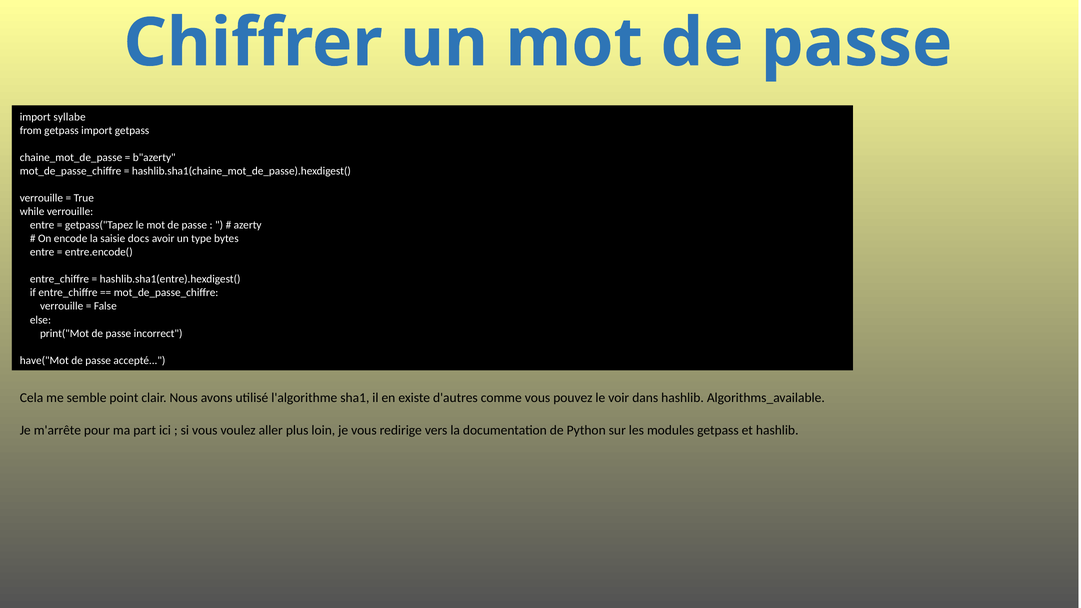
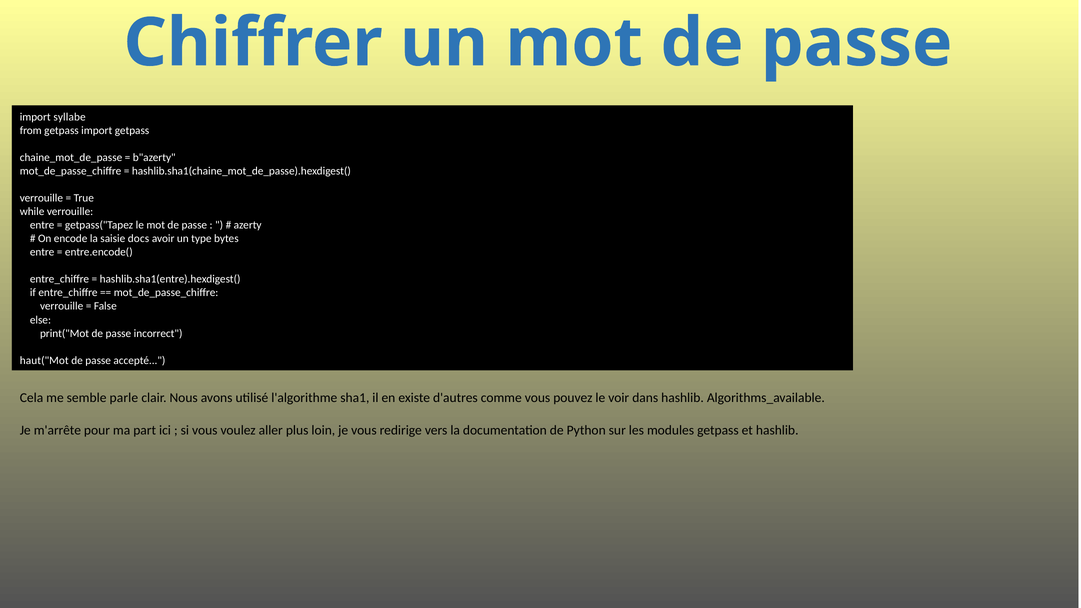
have("Mot: have("Mot -> haut("Mot
point: point -> parle
